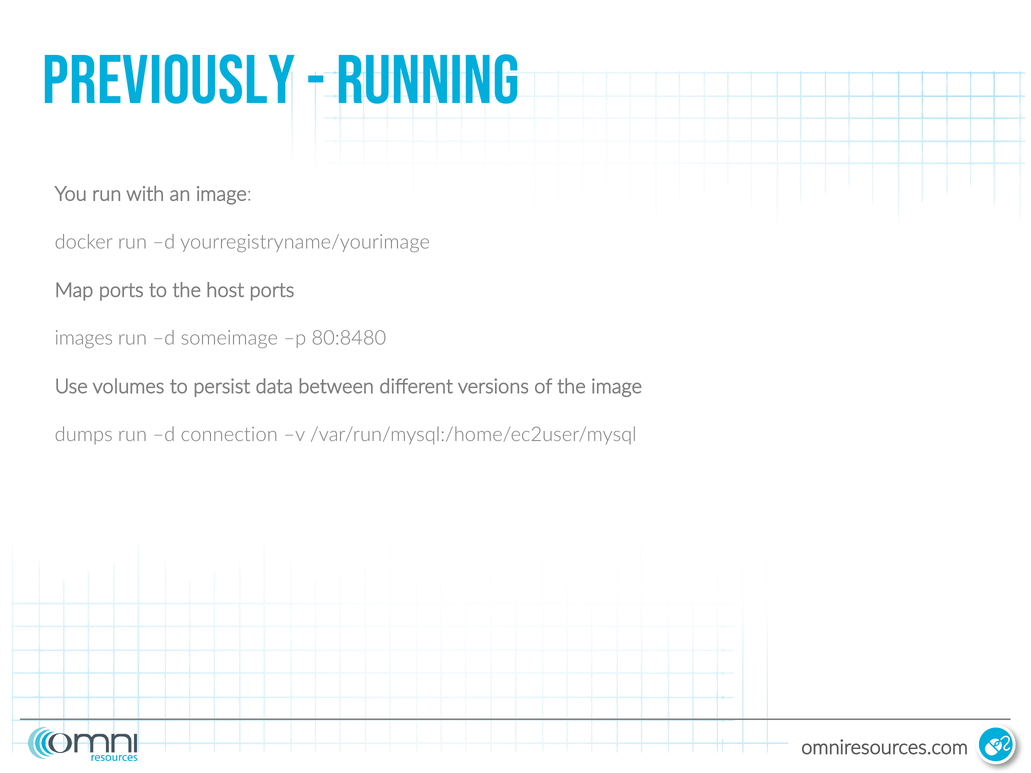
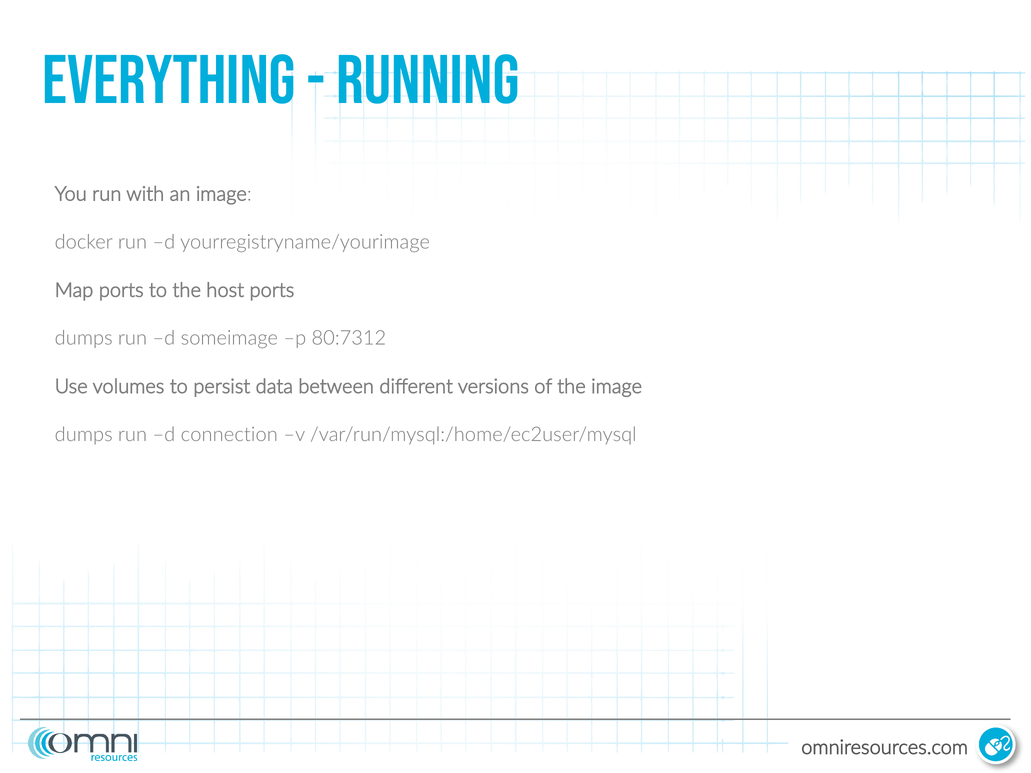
Previously: Previously -> Everything
images at (84, 338): images -> dumps
80:8480: 80:8480 -> 80:7312
